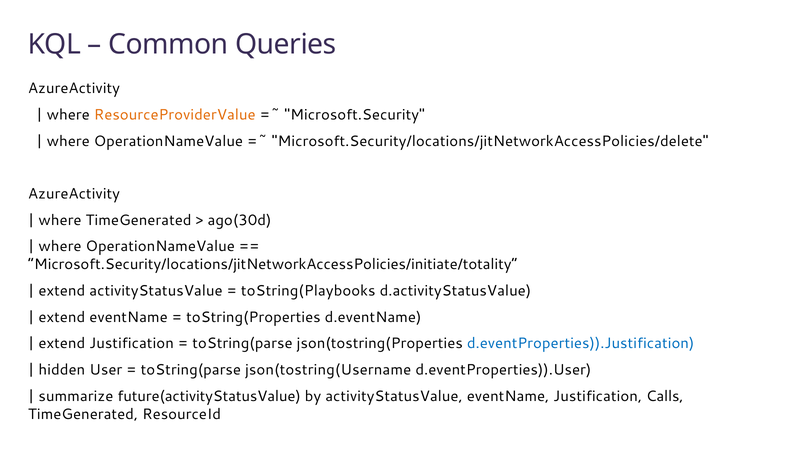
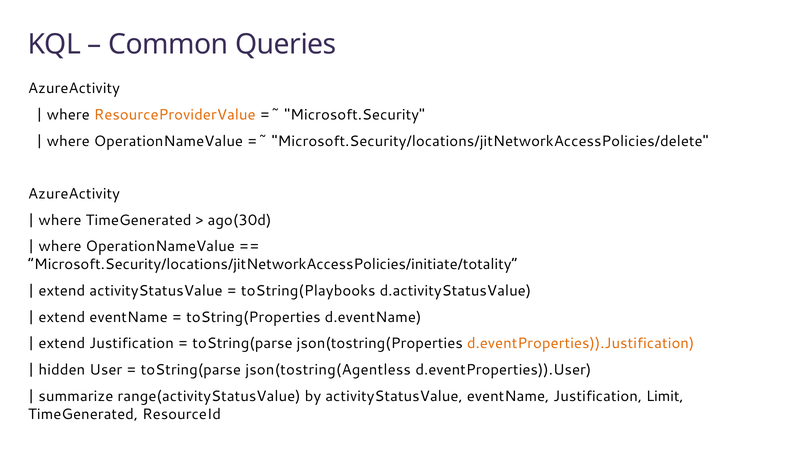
d.eventProperties)).Justification colour: blue -> orange
json(tostring(Username: json(tostring(Username -> json(tostring(Agentless
future(activityStatusValue: future(activityStatusValue -> range(activityStatusValue
Calls: Calls -> Limit
